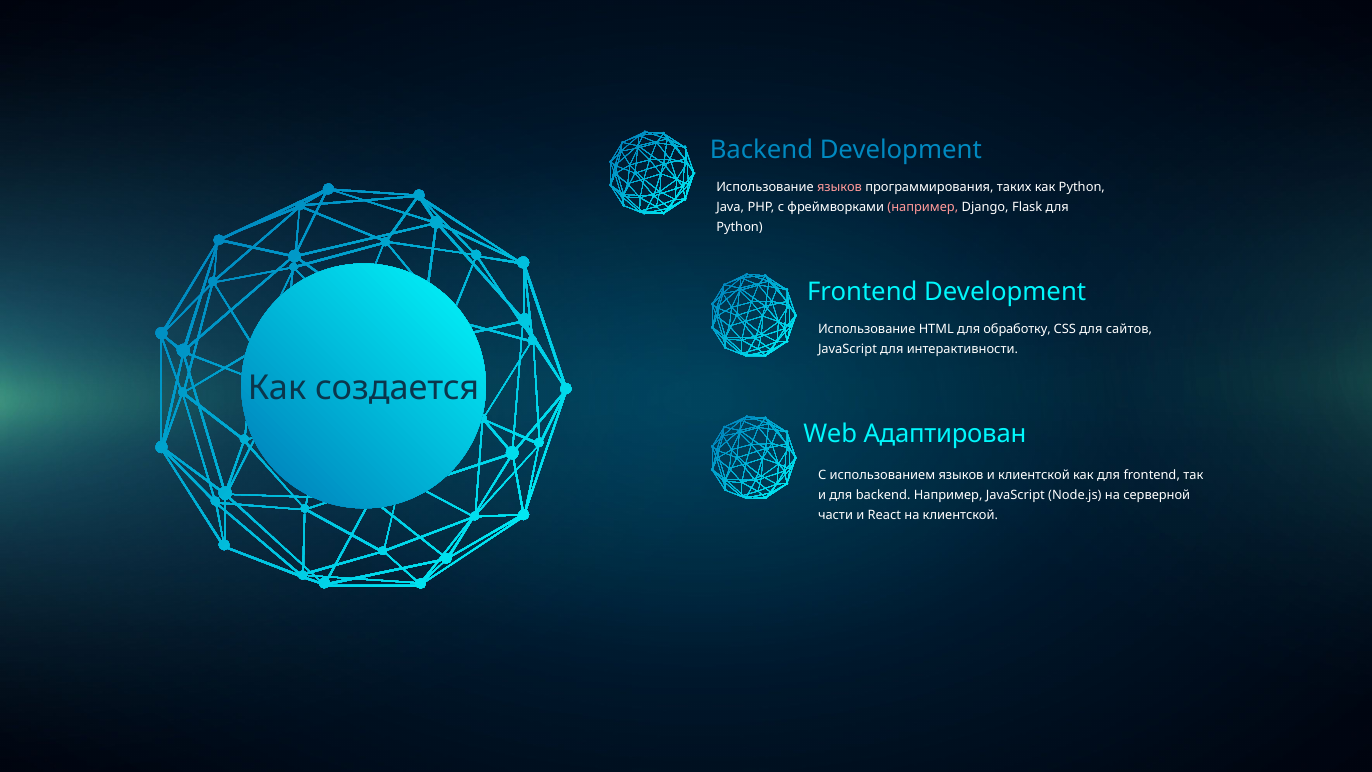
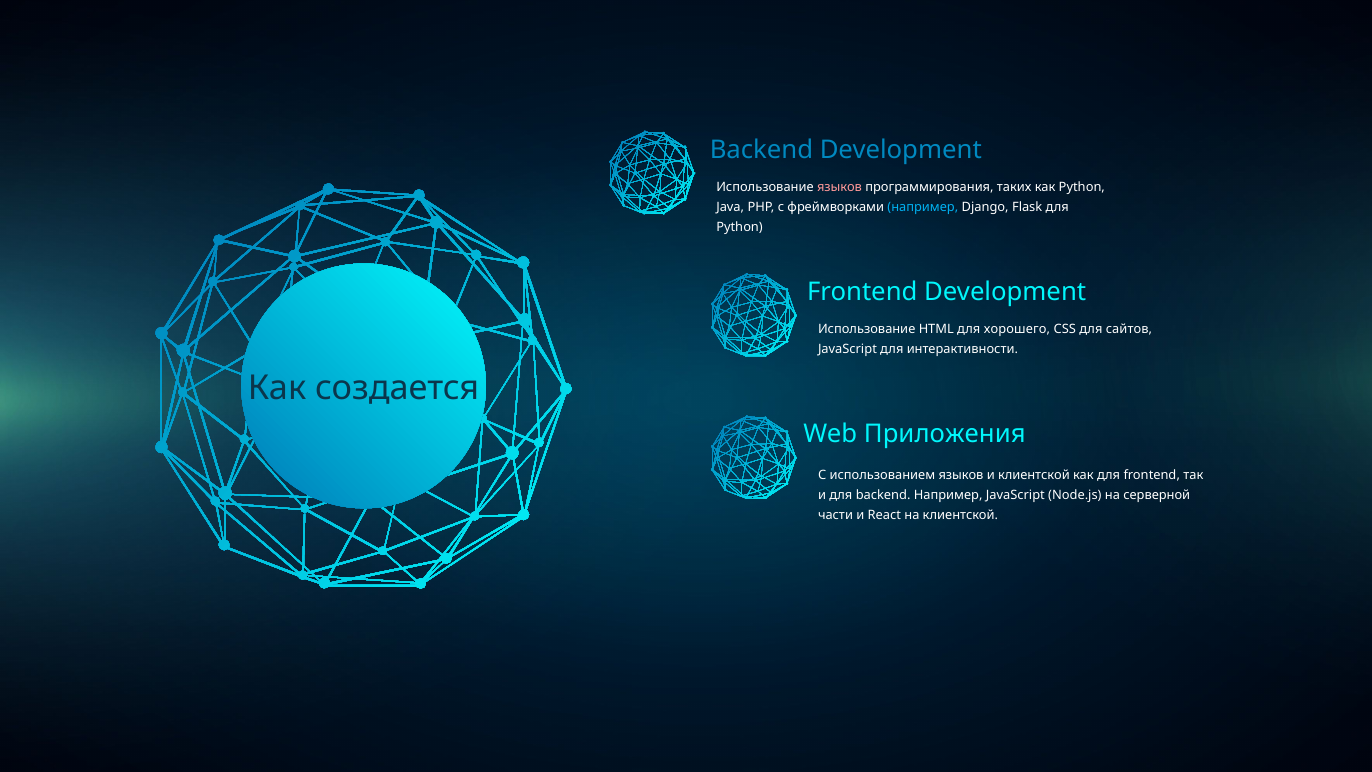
например at (923, 207) colour: pink -> light blue
обработку: обработку -> хорошего
Адаптирован: Адаптирован -> Приложения
